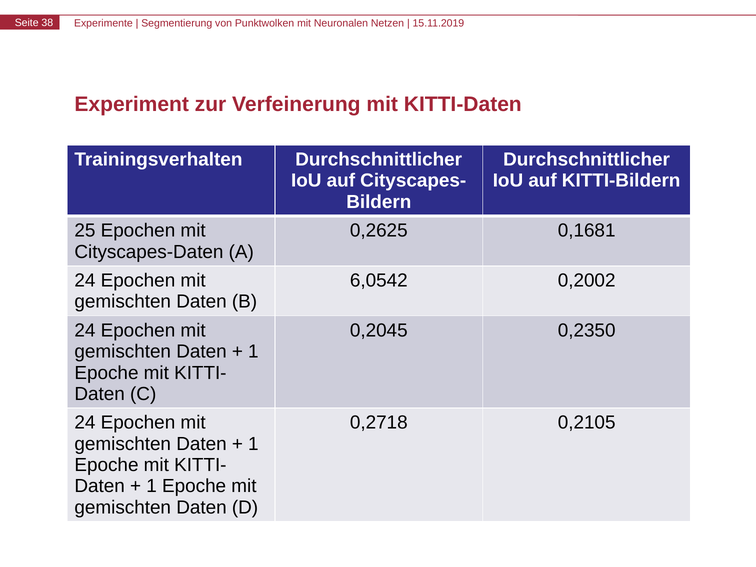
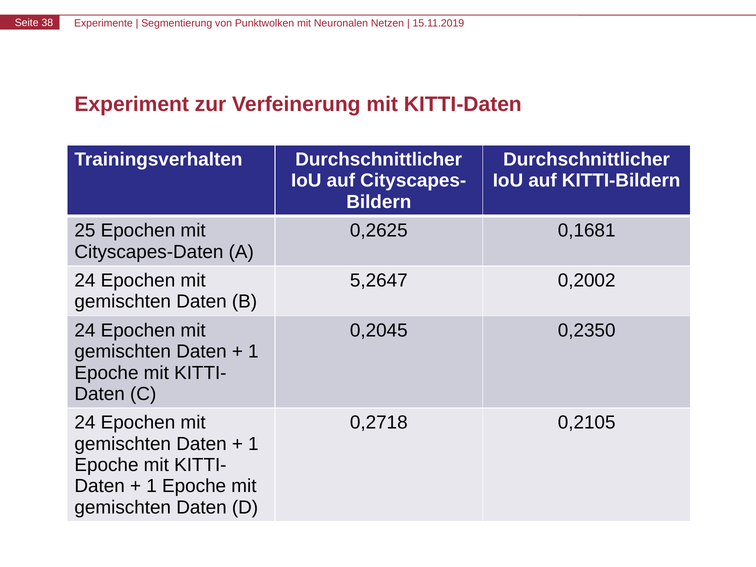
6,0542: 6,0542 -> 5,2647
